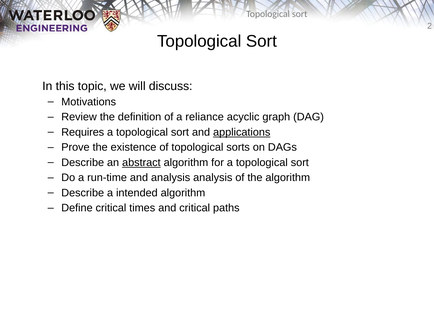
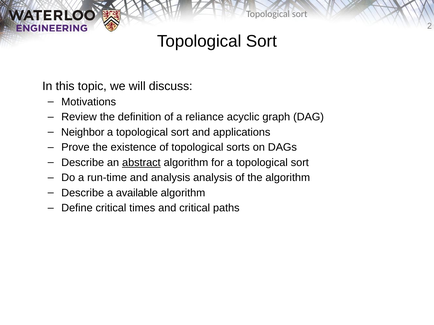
Requires: Requires -> Neighbor
applications underline: present -> none
intended: intended -> available
